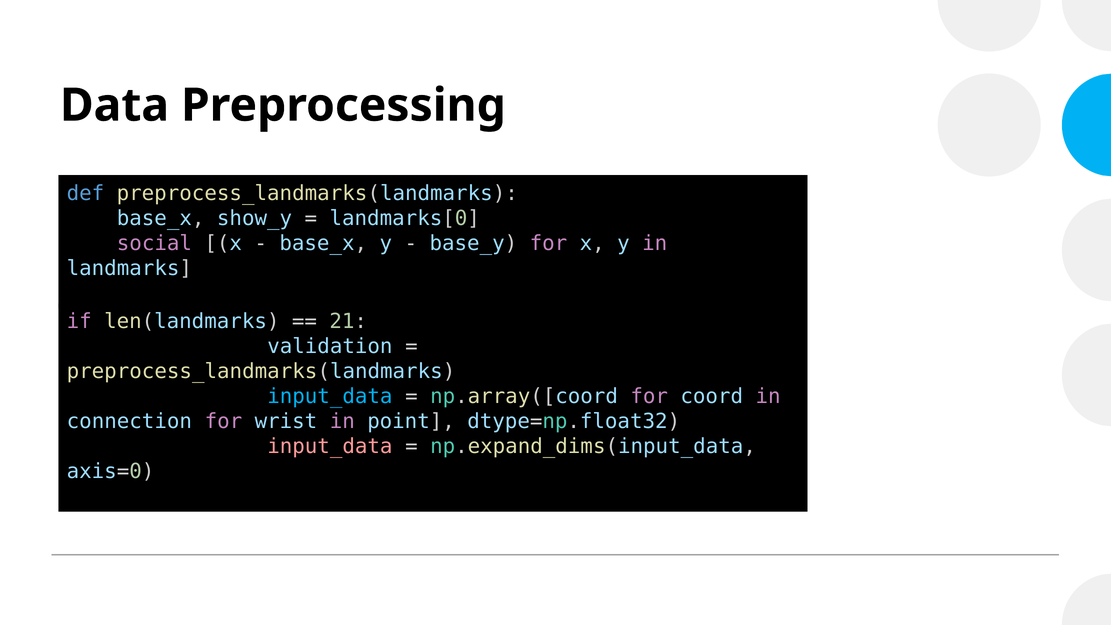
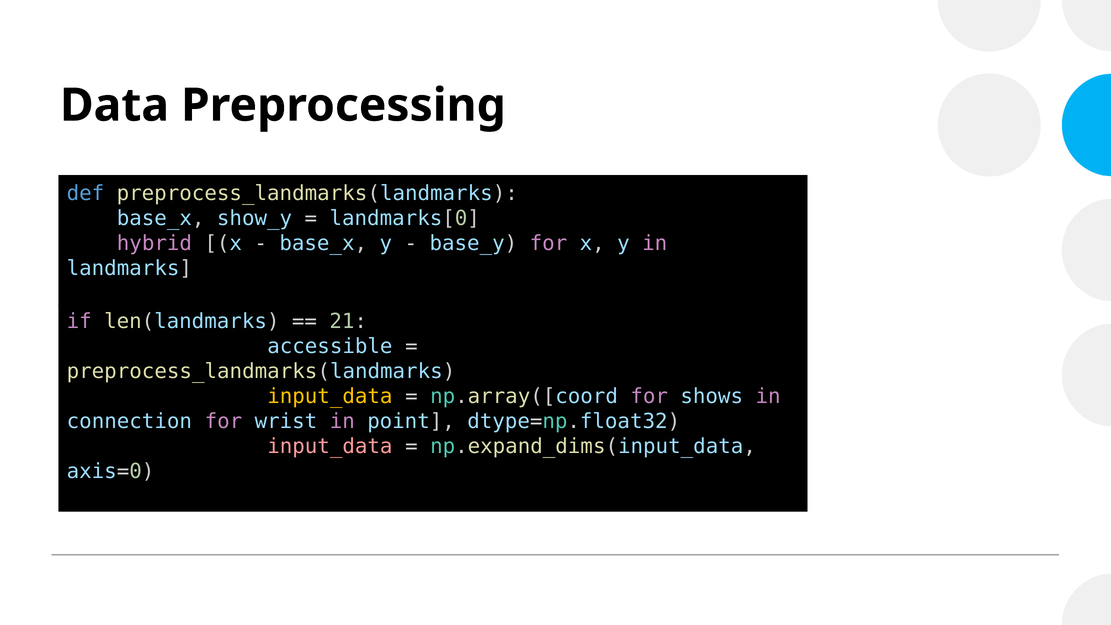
social: social -> hybrid
validation: validation -> accessible
input_data at (330, 396) colour: light blue -> yellow
coord: coord -> shows
